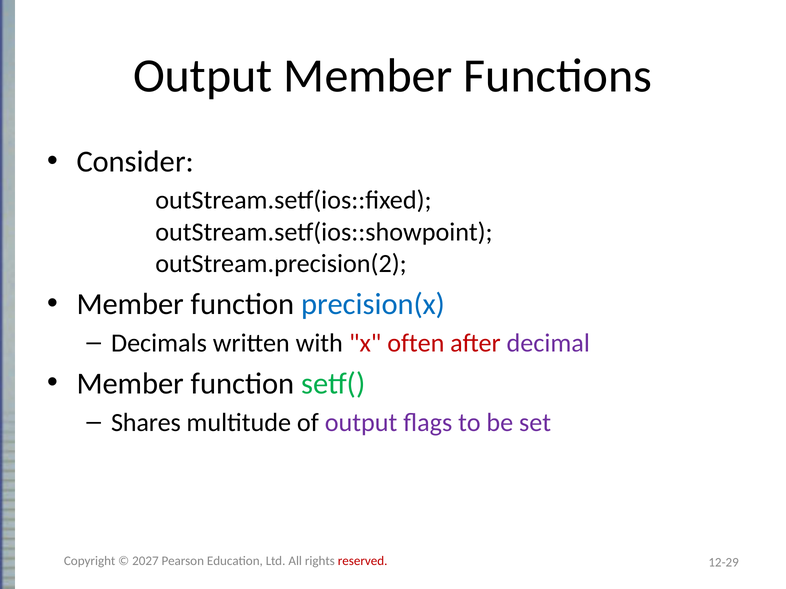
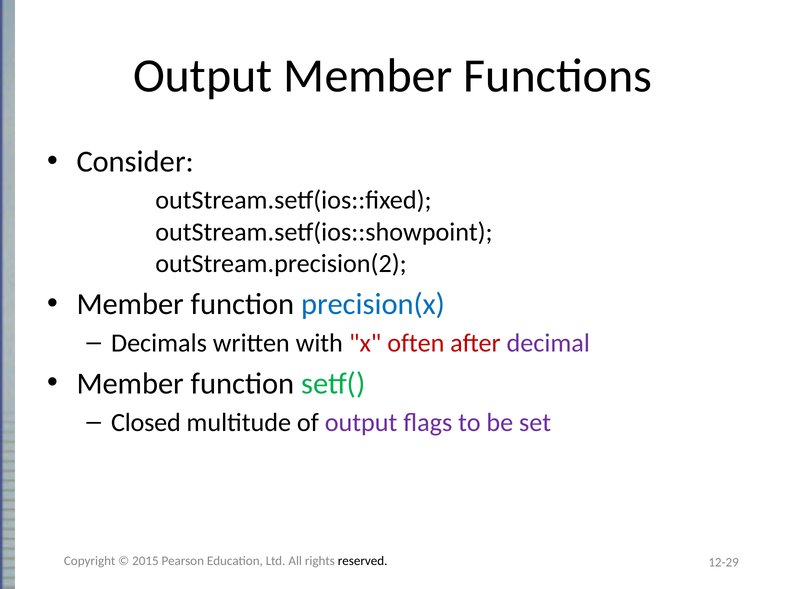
Shares: Shares -> Closed
2027: 2027 -> 2015
reserved colour: red -> black
